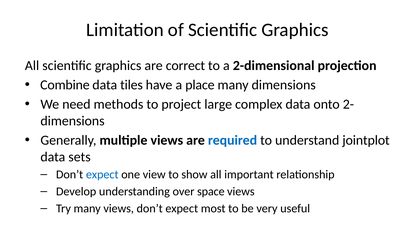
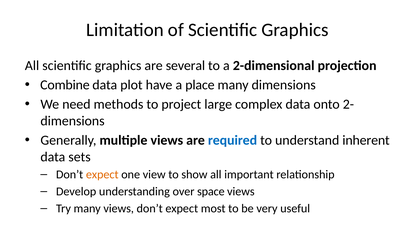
correct: correct -> several
tiles: tiles -> plot
jointplot: jointplot -> inherent
expect at (102, 175) colour: blue -> orange
